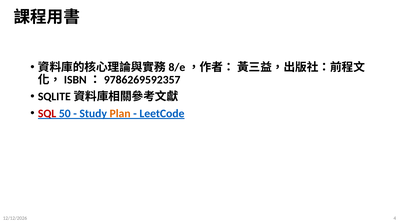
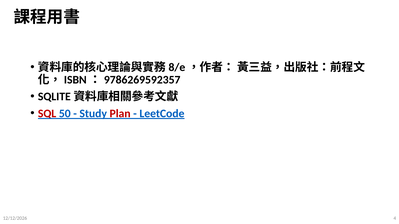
Plan colour: orange -> red
